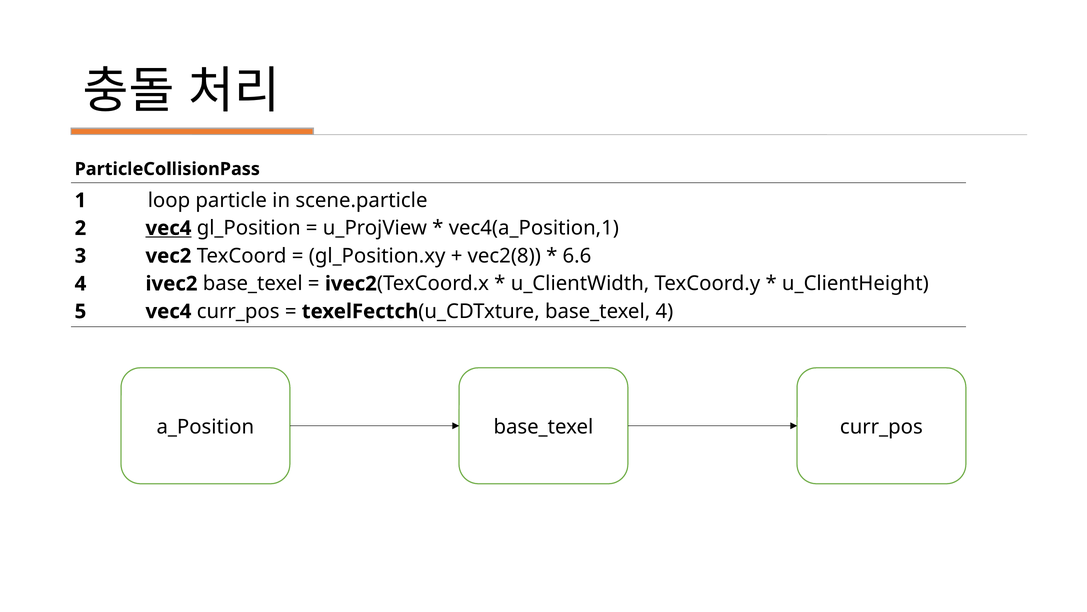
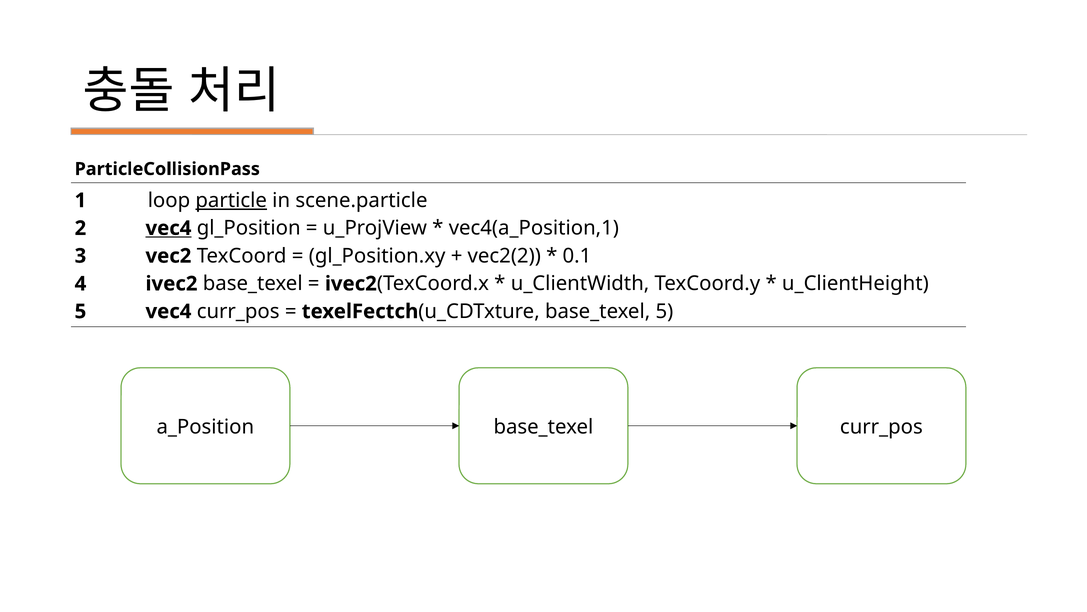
particle underline: none -> present
vec2(8: vec2(8 -> vec2(2
6.6: 6.6 -> 0.1
base_texel 4: 4 -> 5
